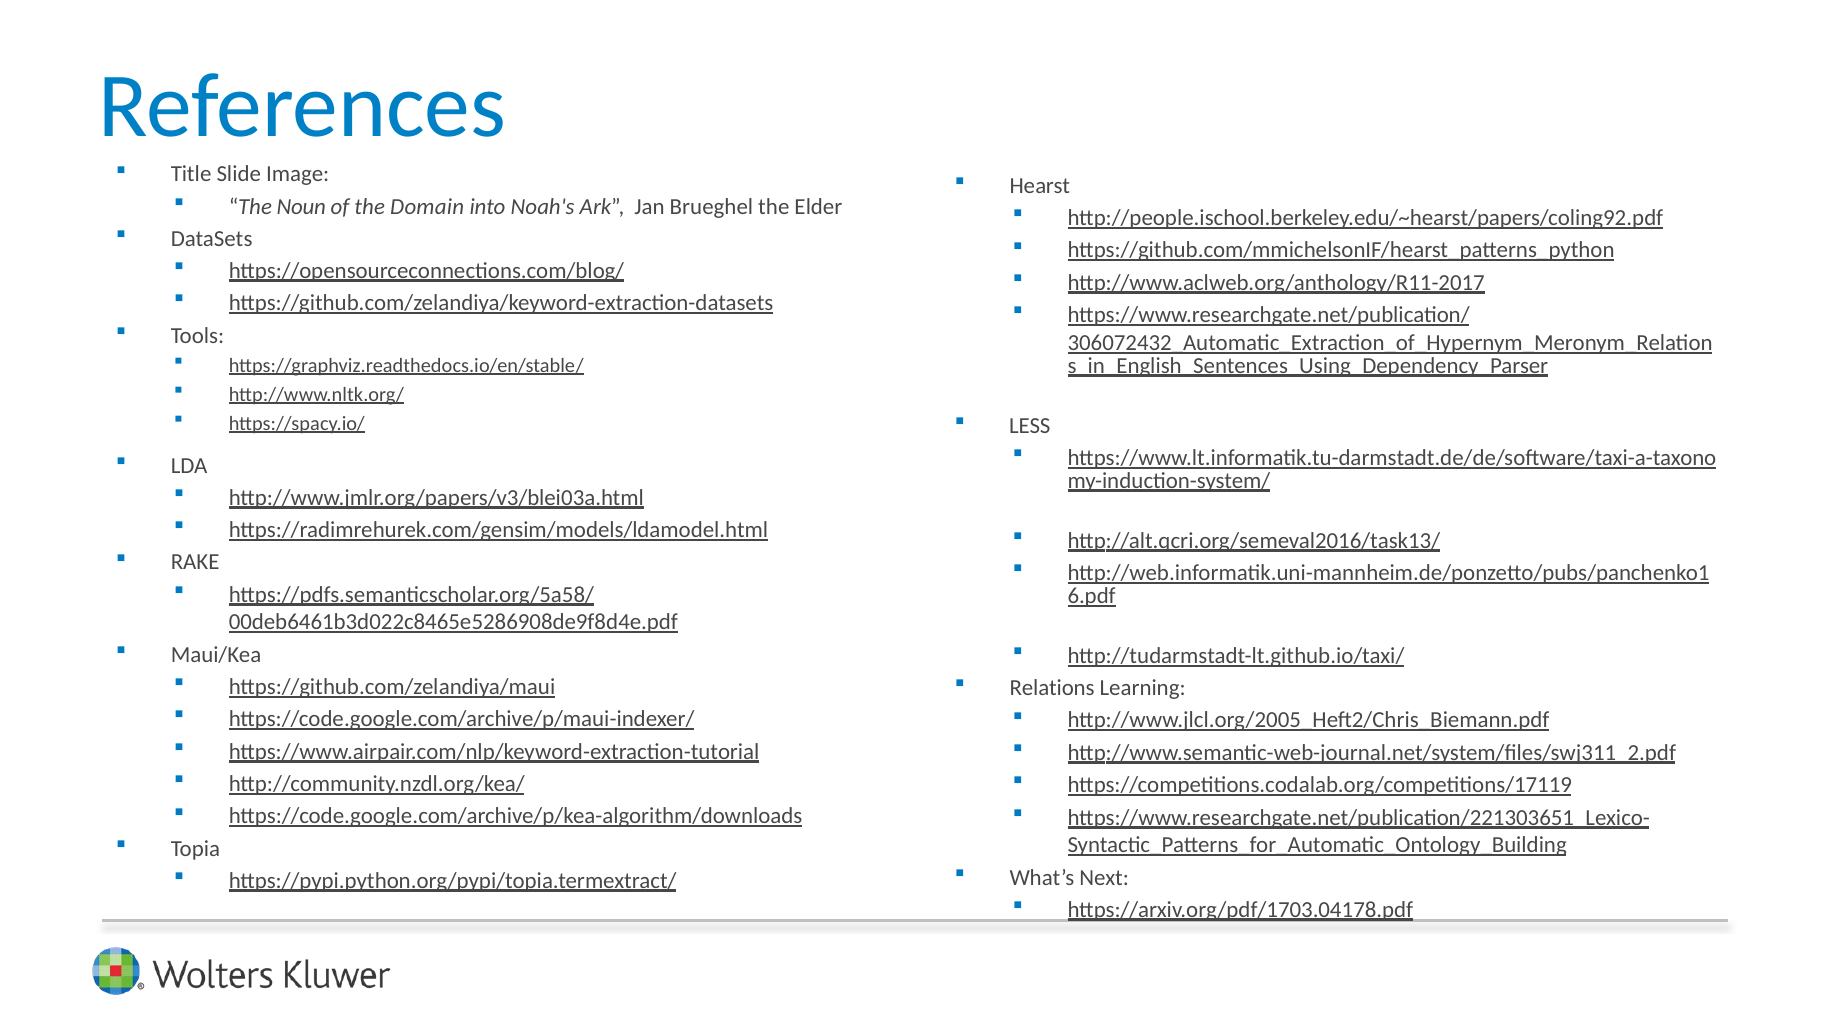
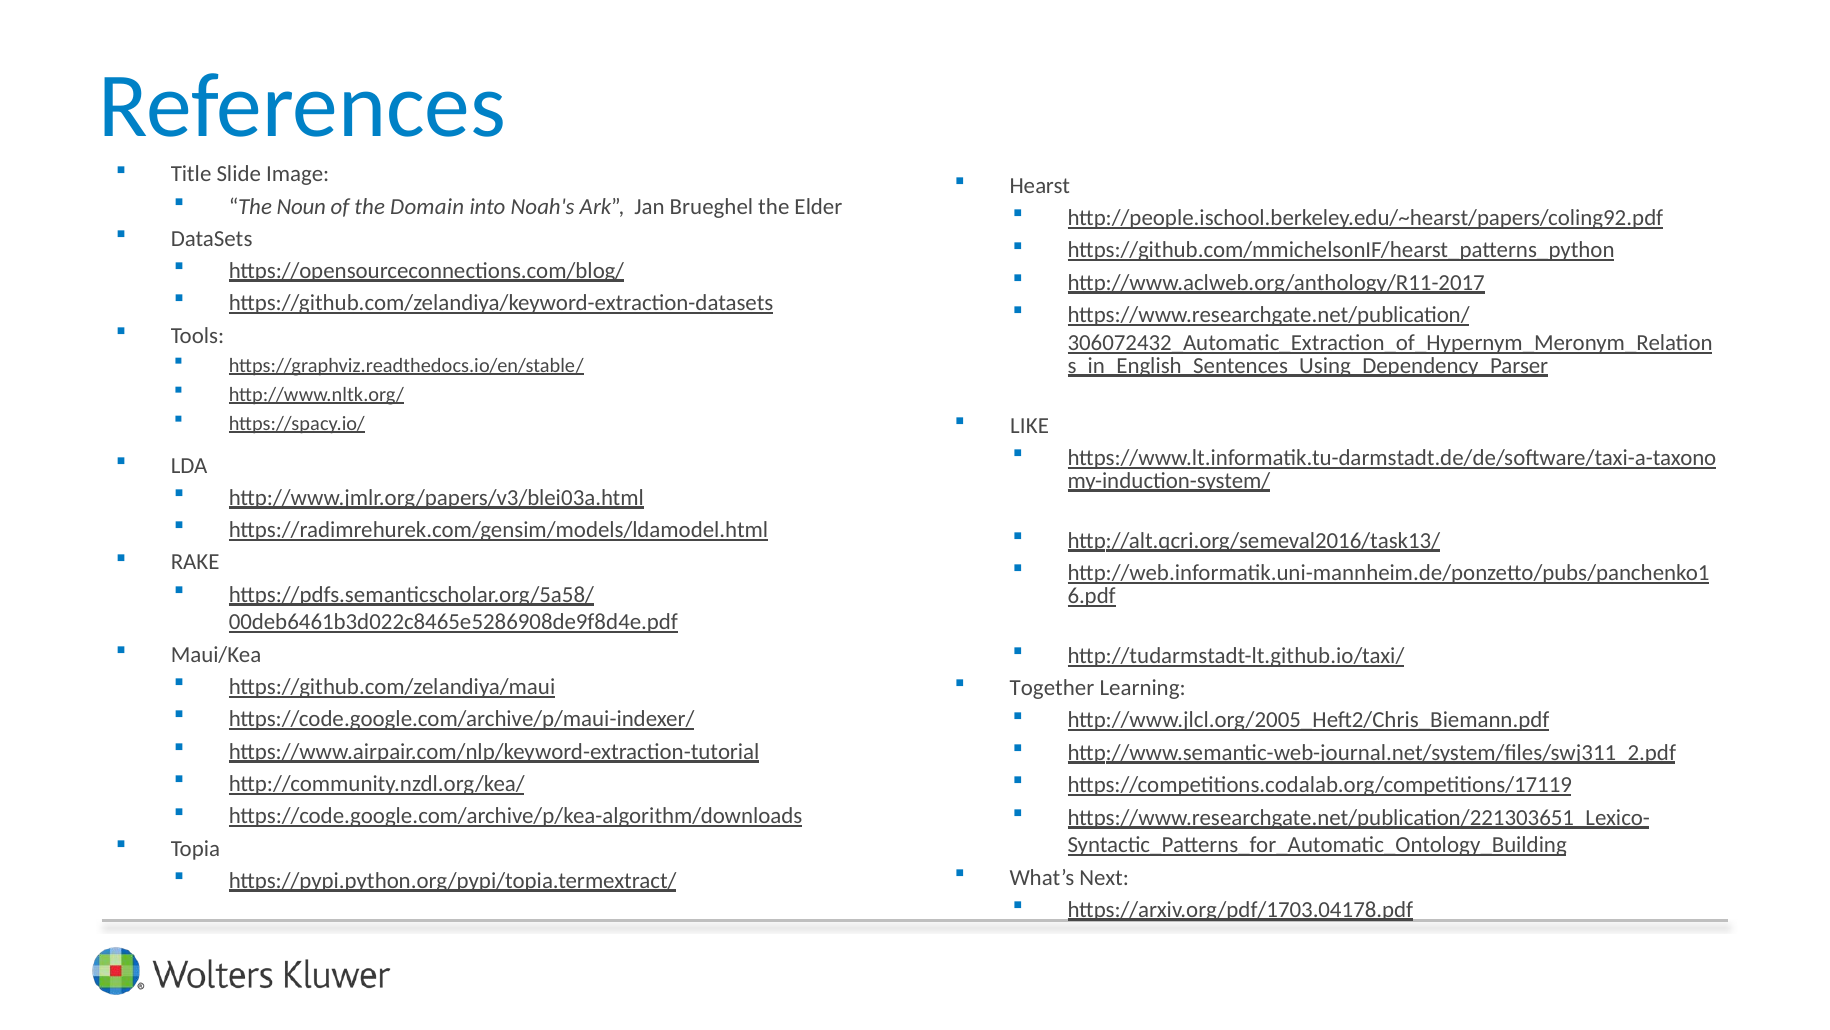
LESS: LESS -> LIKE
Relations: Relations -> Together
